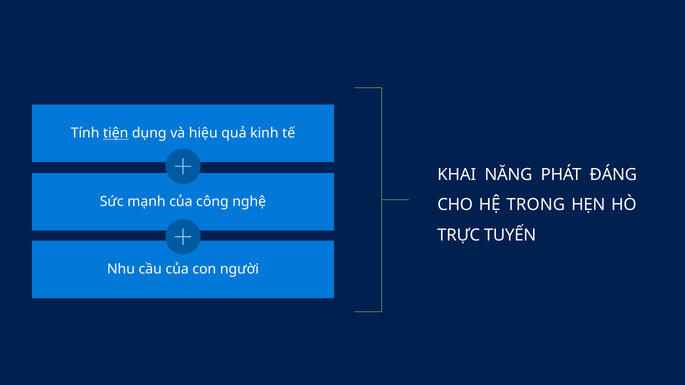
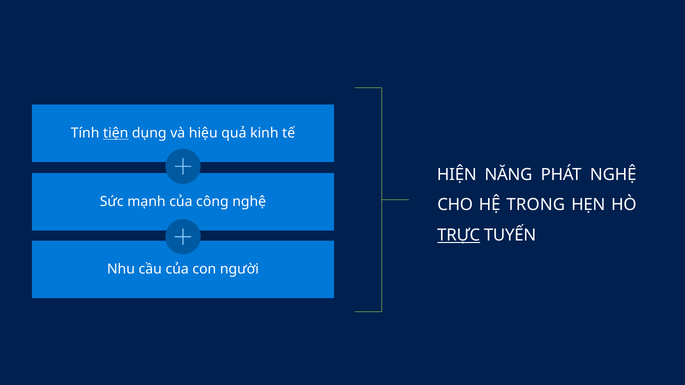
KHAI: KHAI -> HIỆN
PHÁT ĐÁNG: ĐÁNG -> NGHỆ
TRỰC underline: none -> present
